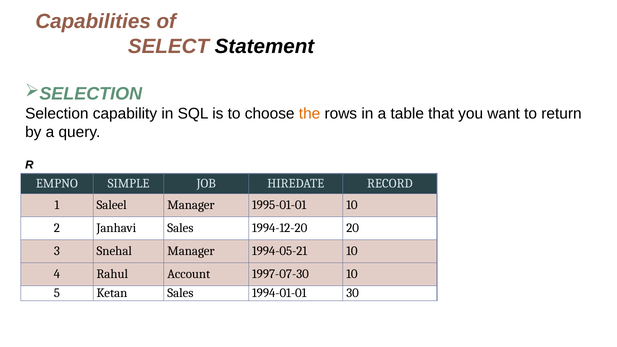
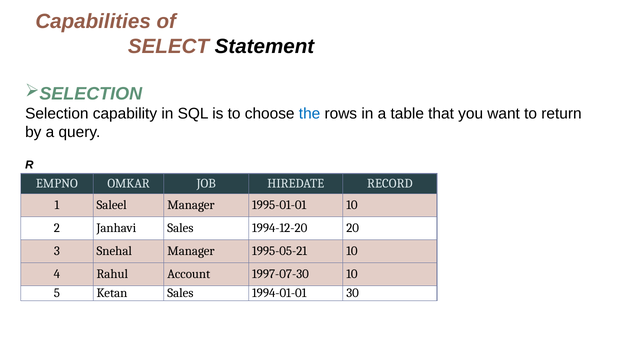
the colour: orange -> blue
SIMPLE: SIMPLE -> OMKAR
1994-05-21: 1994-05-21 -> 1995-05-21
